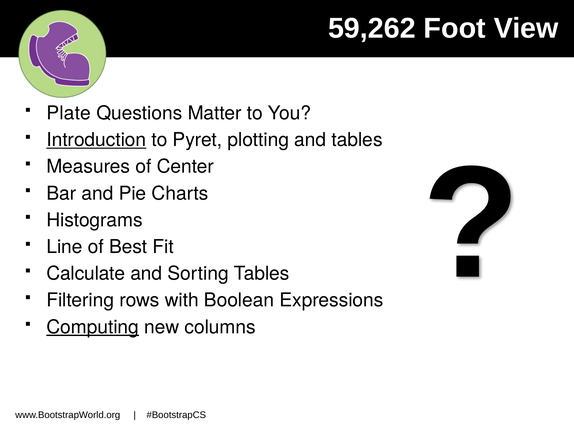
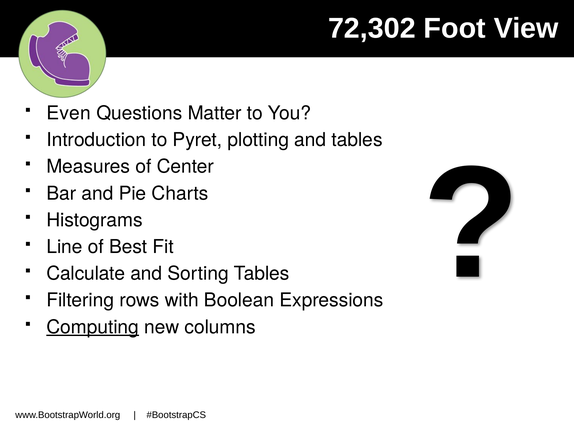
59,262: 59,262 -> 72,302
Plate: Plate -> Even
Introduction underline: present -> none
